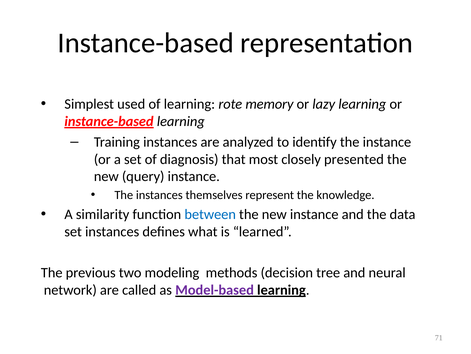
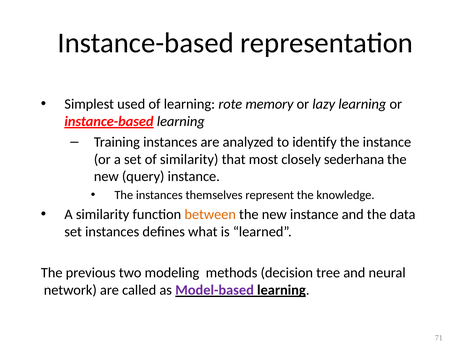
of diagnosis: diagnosis -> similarity
presented: presented -> sederhana
between colour: blue -> orange
